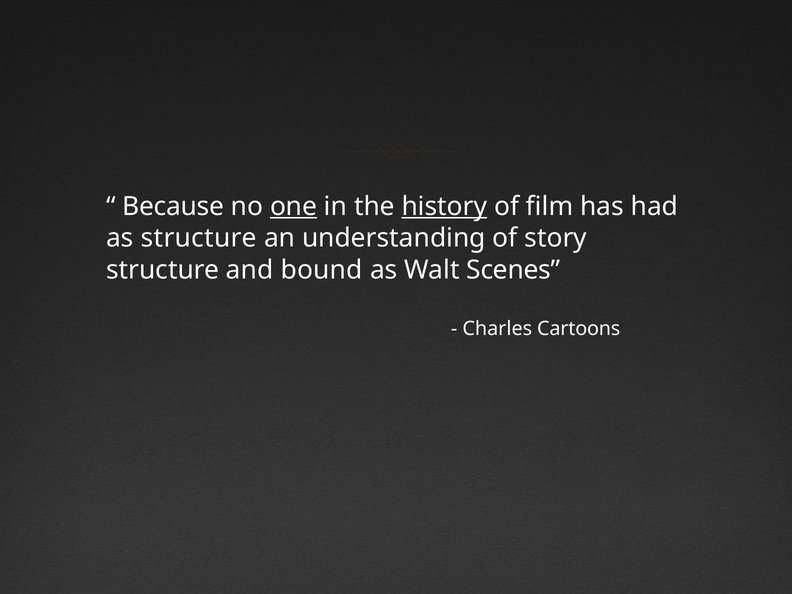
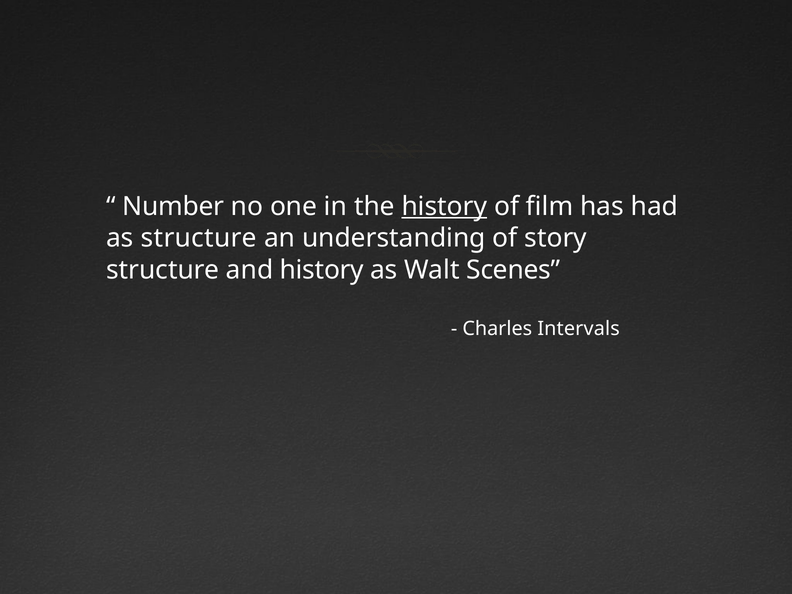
Because: Because -> Number
one underline: present -> none
and bound: bound -> history
Cartoons: Cartoons -> Intervals
